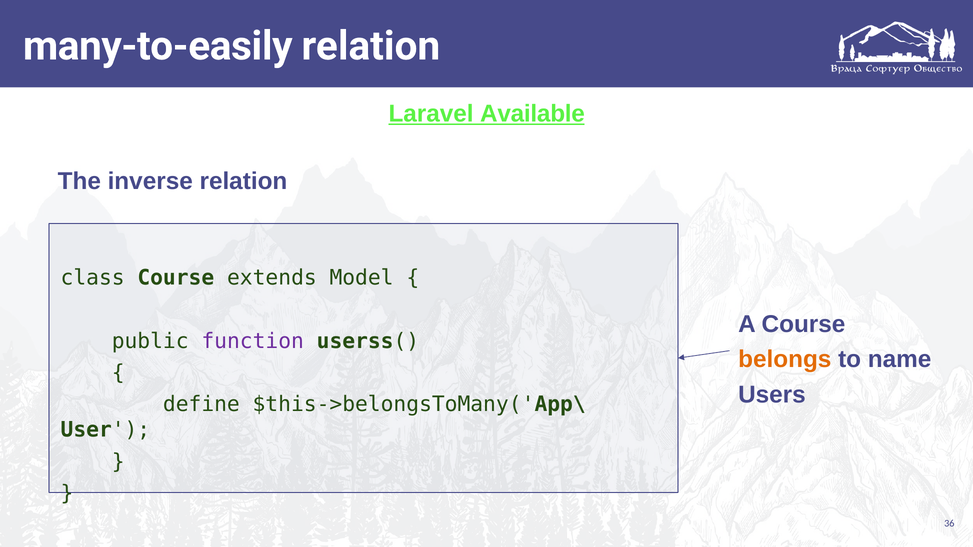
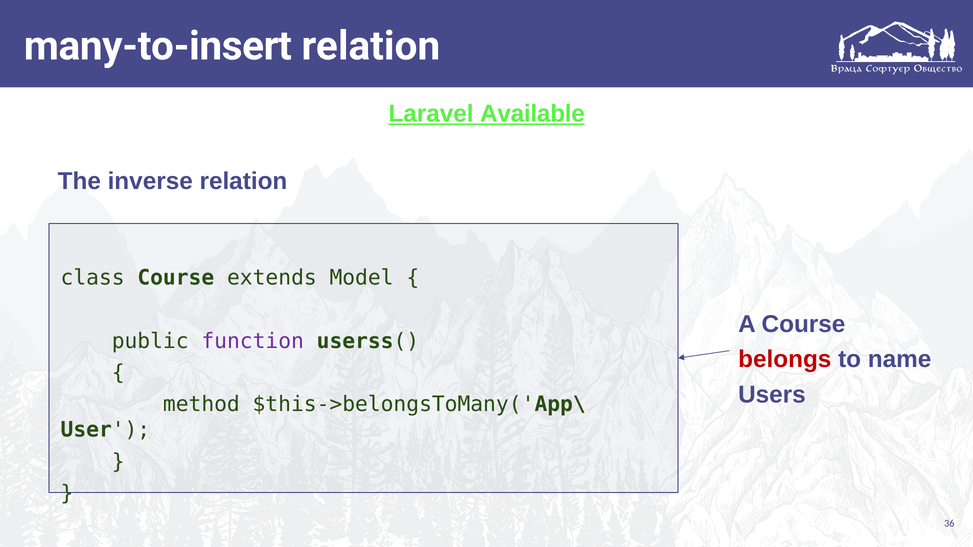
many-to-easily: many-to-easily -> many-to-insert
belongs colour: orange -> red
define: define -> method
